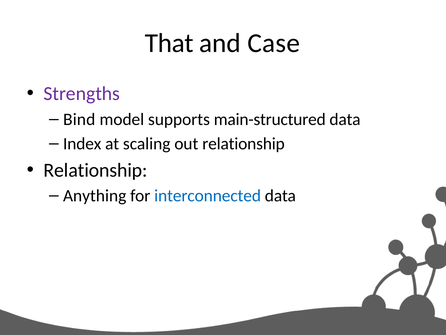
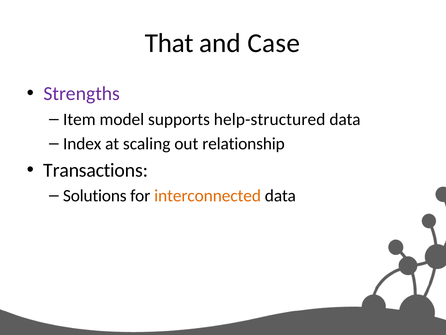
Bind: Bind -> Item
main-structured: main-structured -> help-structured
Relationship at (96, 170): Relationship -> Transactions
Anything: Anything -> Solutions
interconnected colour: blue -> orange
